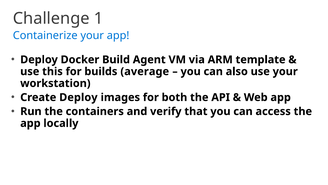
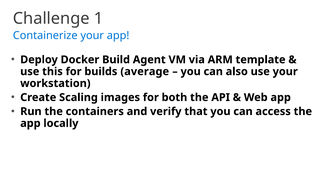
Create Deploy: Deploy -> Scaling
